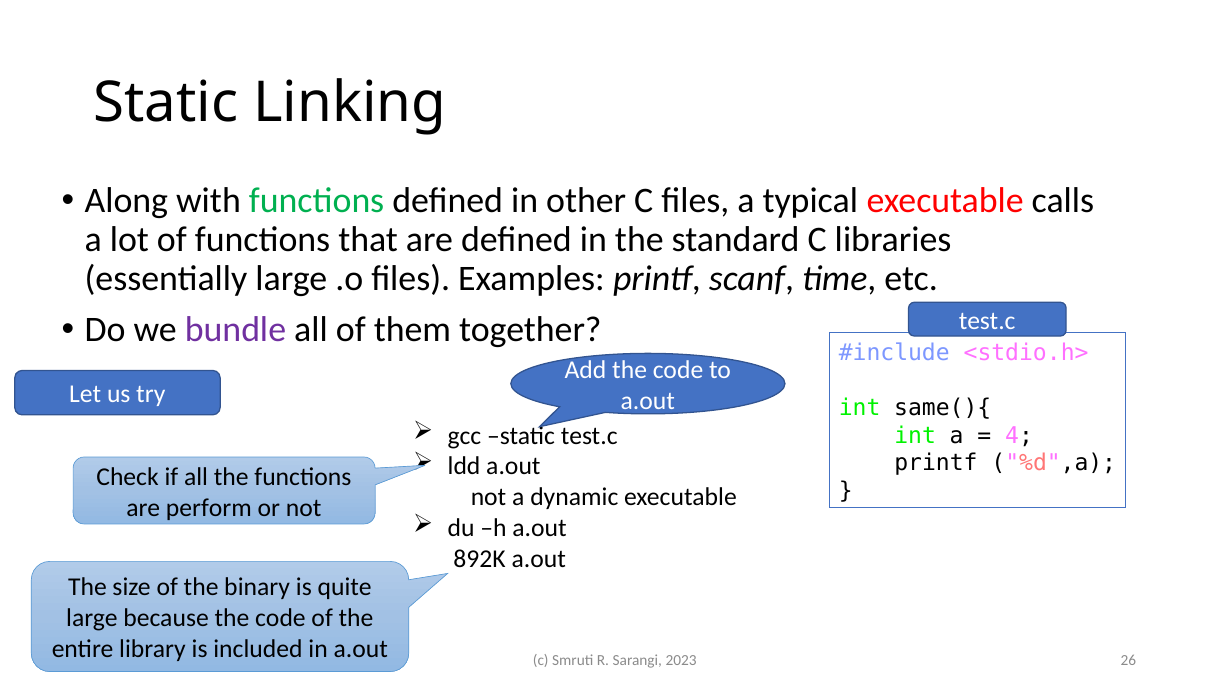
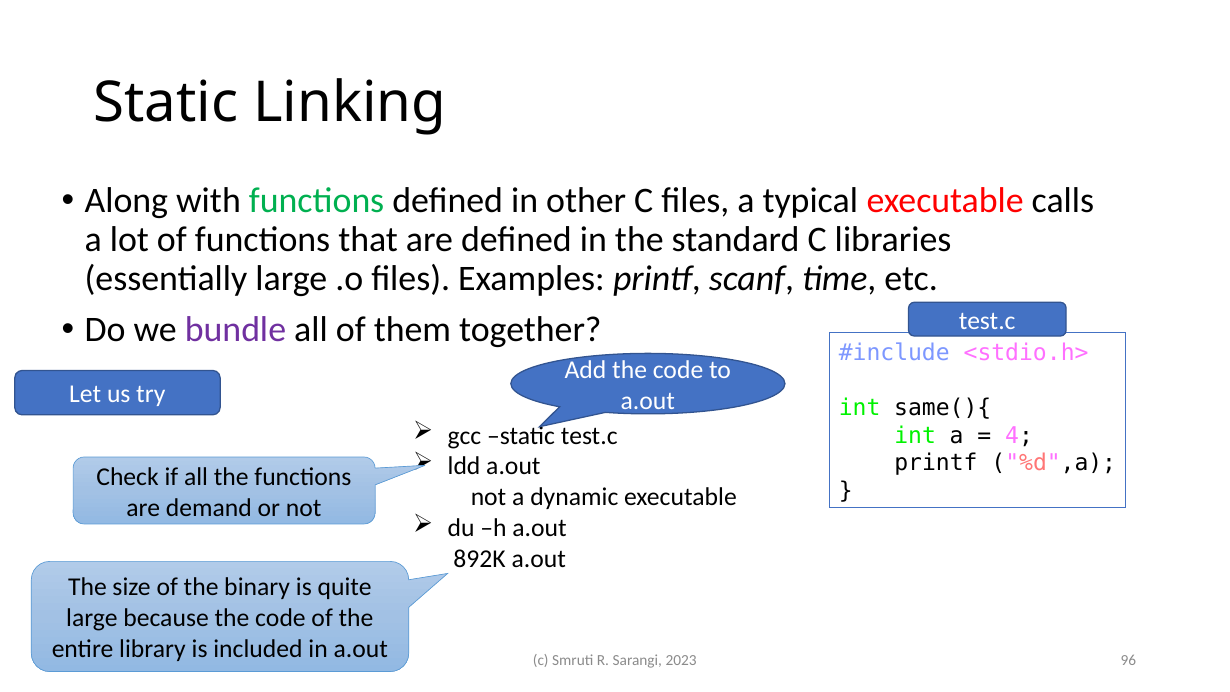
perform: perform -> demand
26: 26 -> 96
